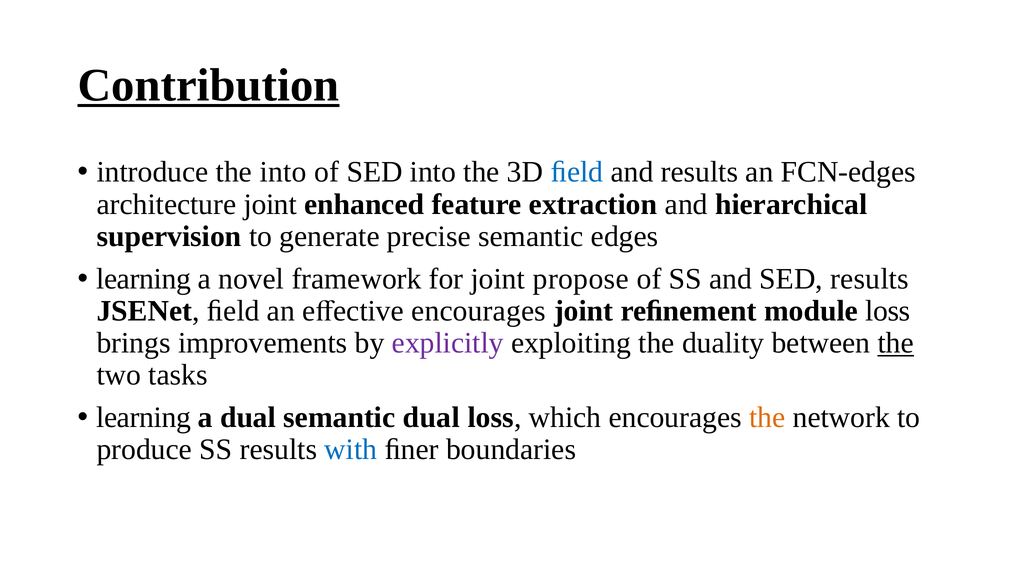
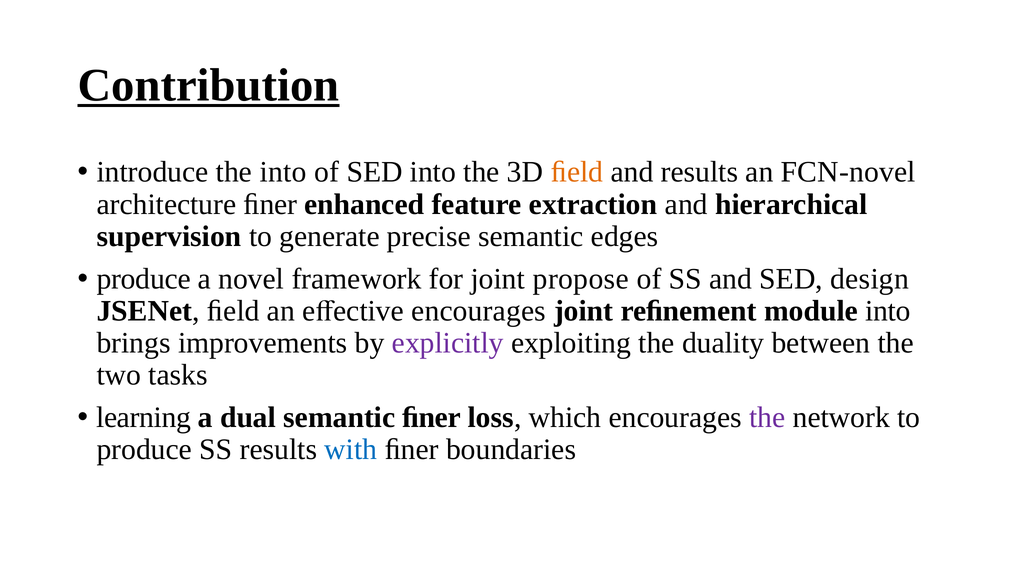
ﬁeld at (577, 172) colour: blue -> orange
FCN-edges: FCN-edges -> FCN-novel
architecture joint: joint -> ﬁner
learning at (144, 279): learning -> produce
SED results: results -> design
module loss: loss -> into
the at (896, 343) underline: present -> none
semantic dual: dual -> ﬁner
the at (767, 417) colour: orange -> purple
